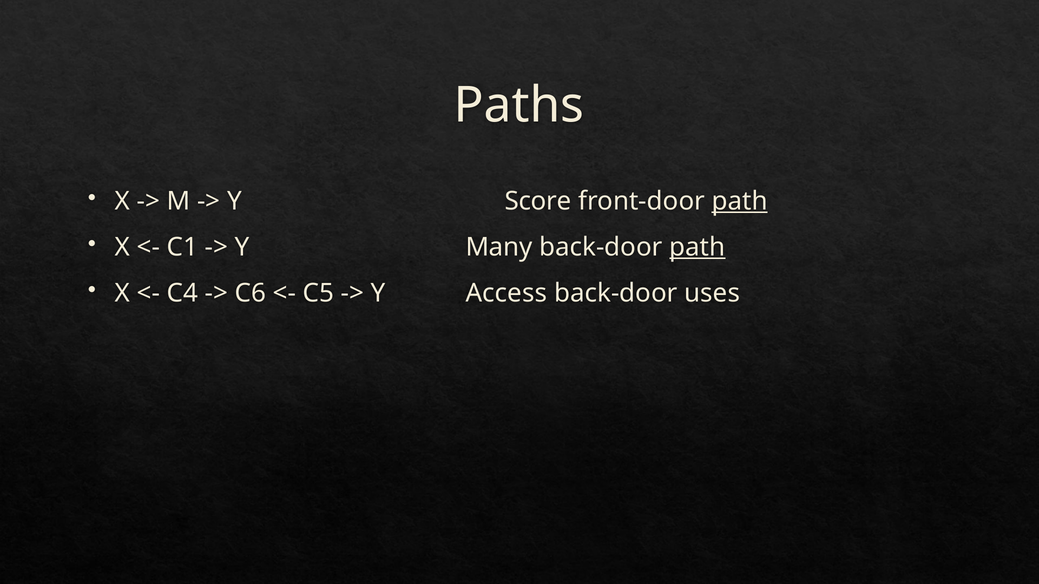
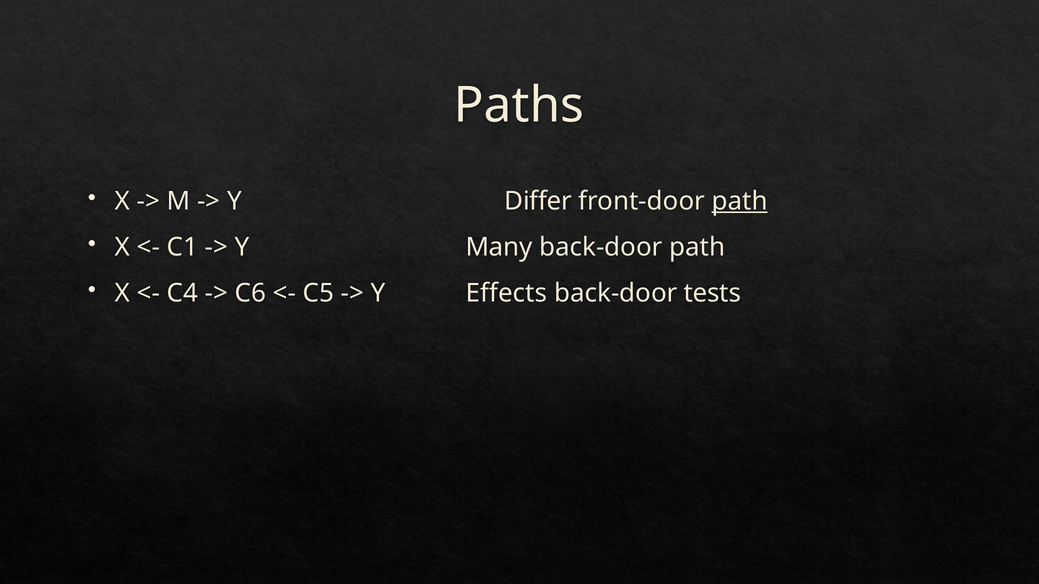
Score: Score -> Differ
path at (697, 247) underline: present -> none
Access: Access -> Effects
uses: uses -> tests
